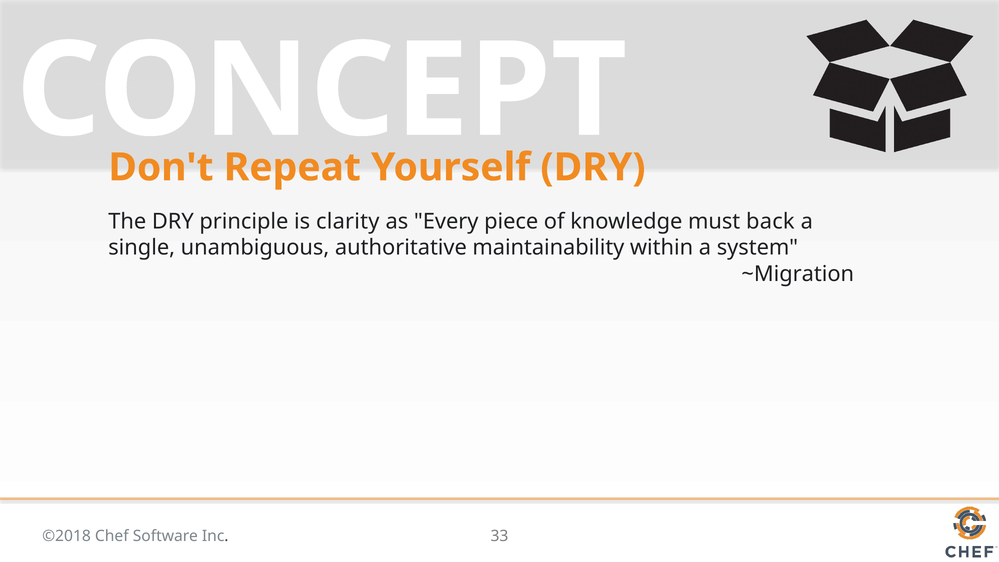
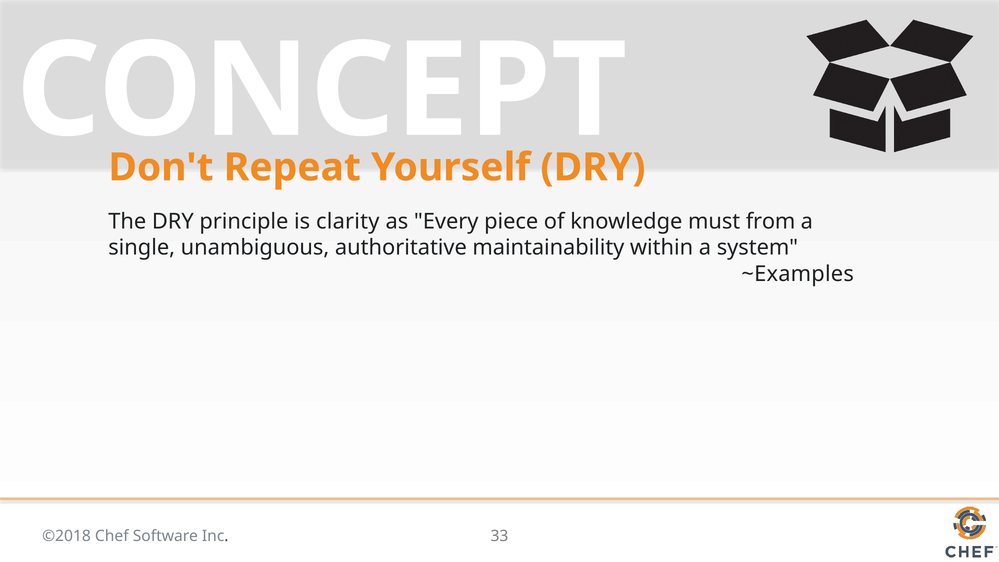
back: back -> from
~Migration: ~Migration -> ~Examples
